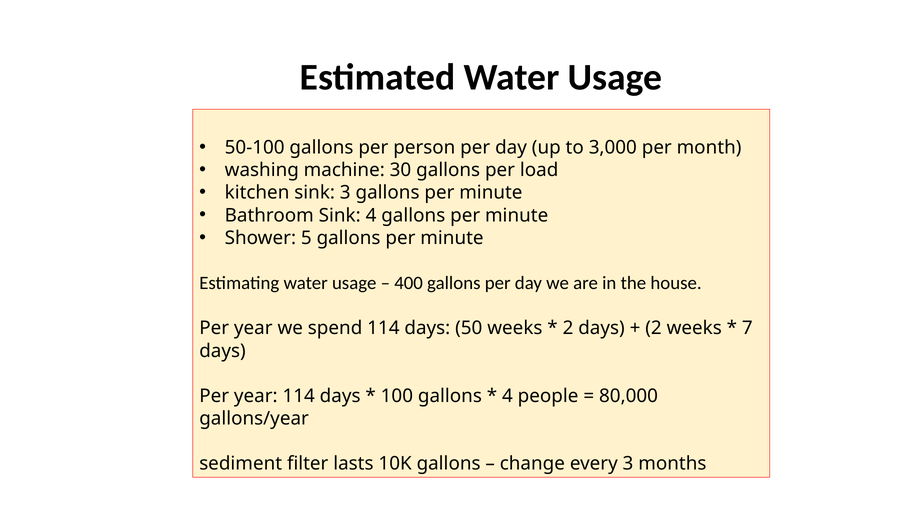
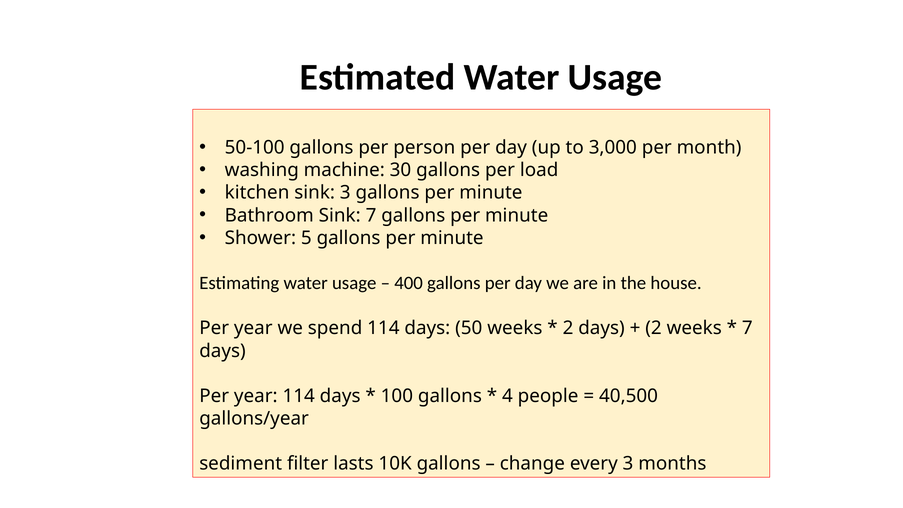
Sink 4: 4 -> 7
80,000: 80,000 -> 40,500
